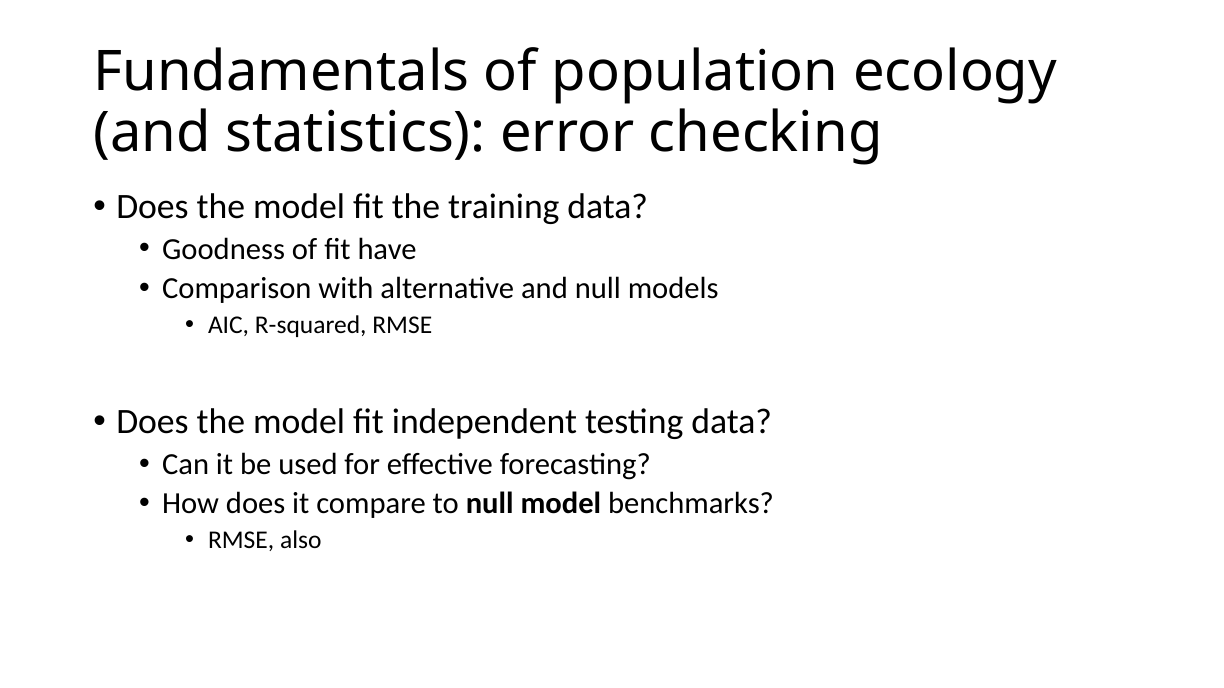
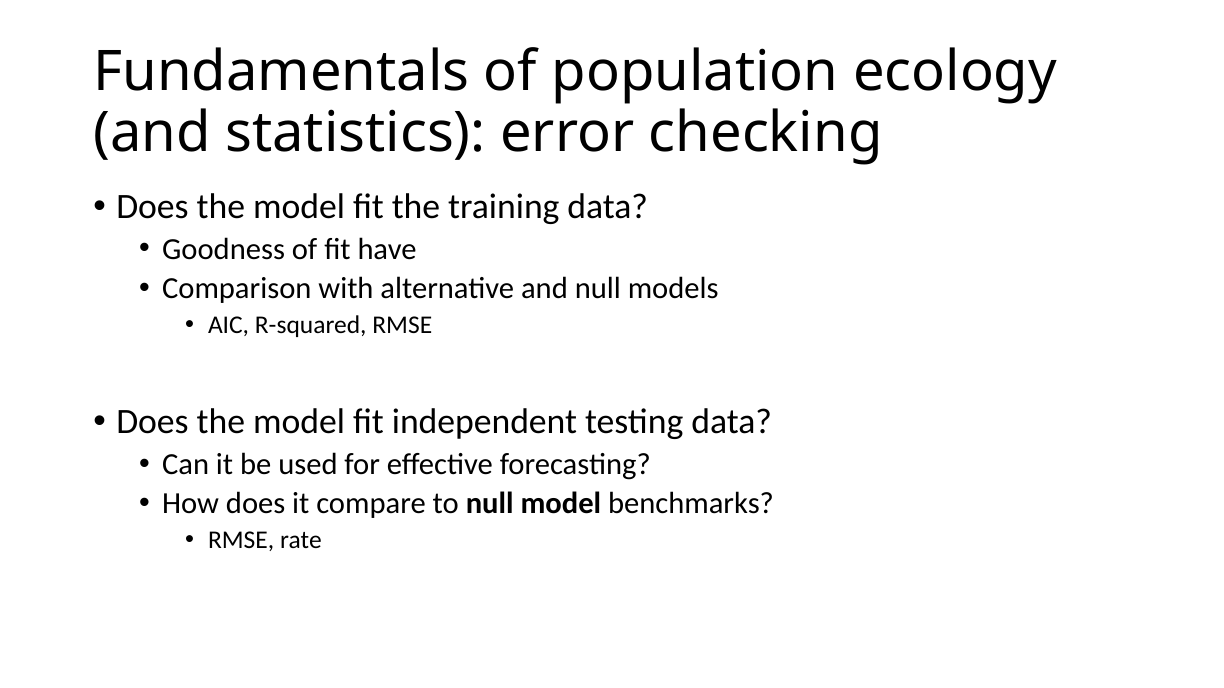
also: also -> rate
